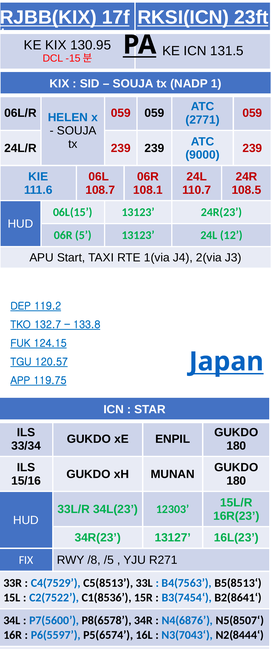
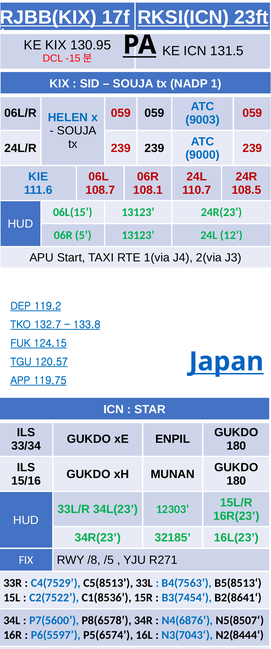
2771: 2771 -> 9003
13127: 13127 -> 32185
